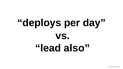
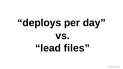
also: also -> files
